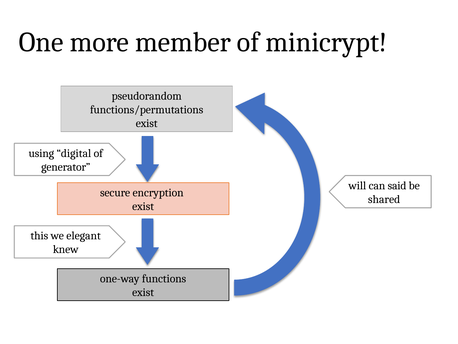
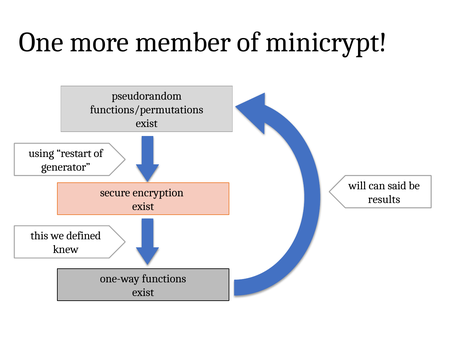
digital: digital -> restart
shared: shared -> results
elegant: elegant -> defined
